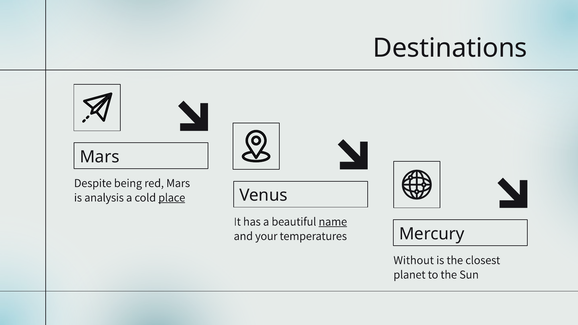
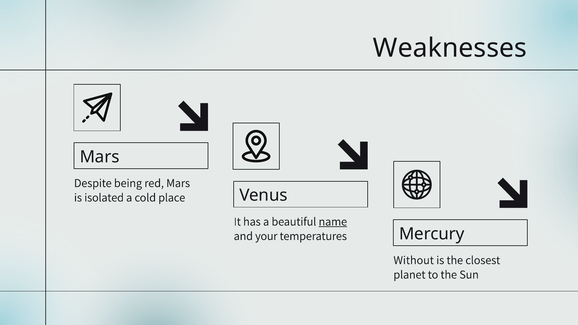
Destinations: Destinations -> Weaknesses
analysis: analysis -> isolated
place underline: present -> none
